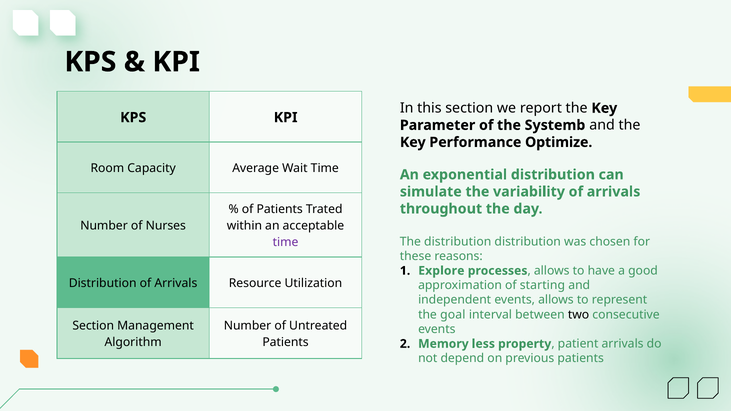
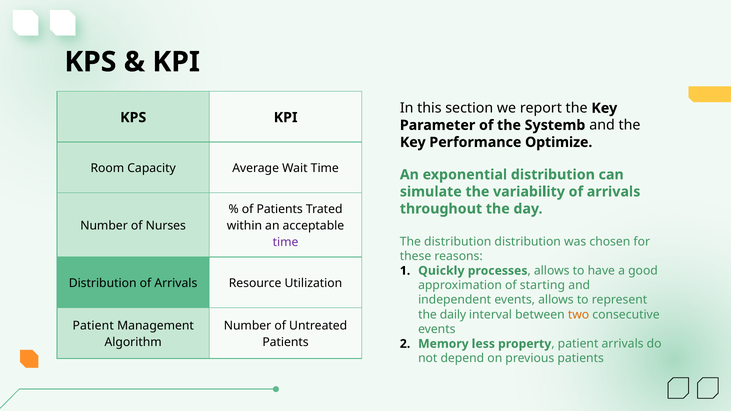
Explore: Explore -> Quickly
goal: goal -> daily
two colour: black -> orange
Section at (93, 326): Section -> Patient
